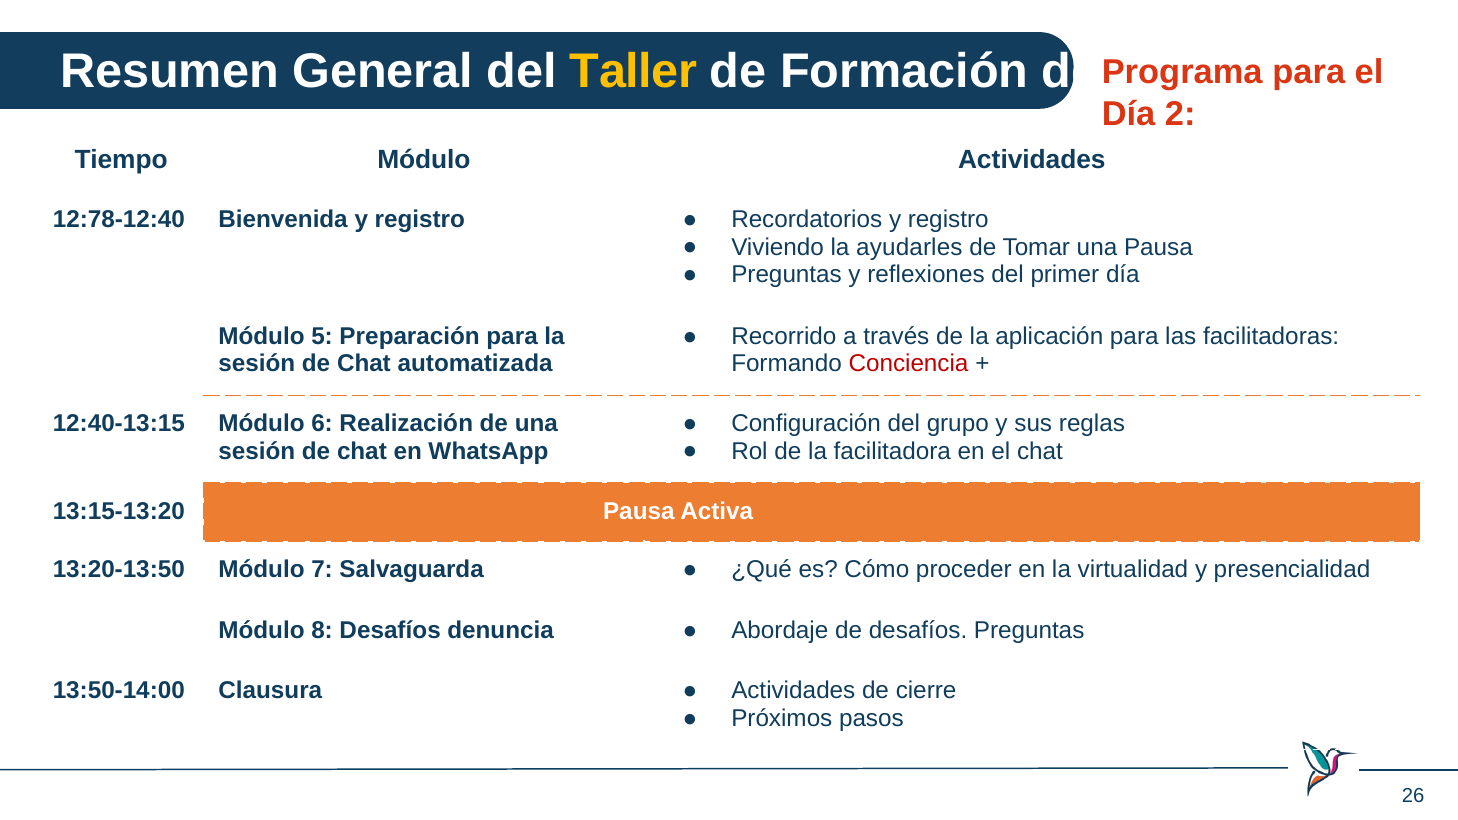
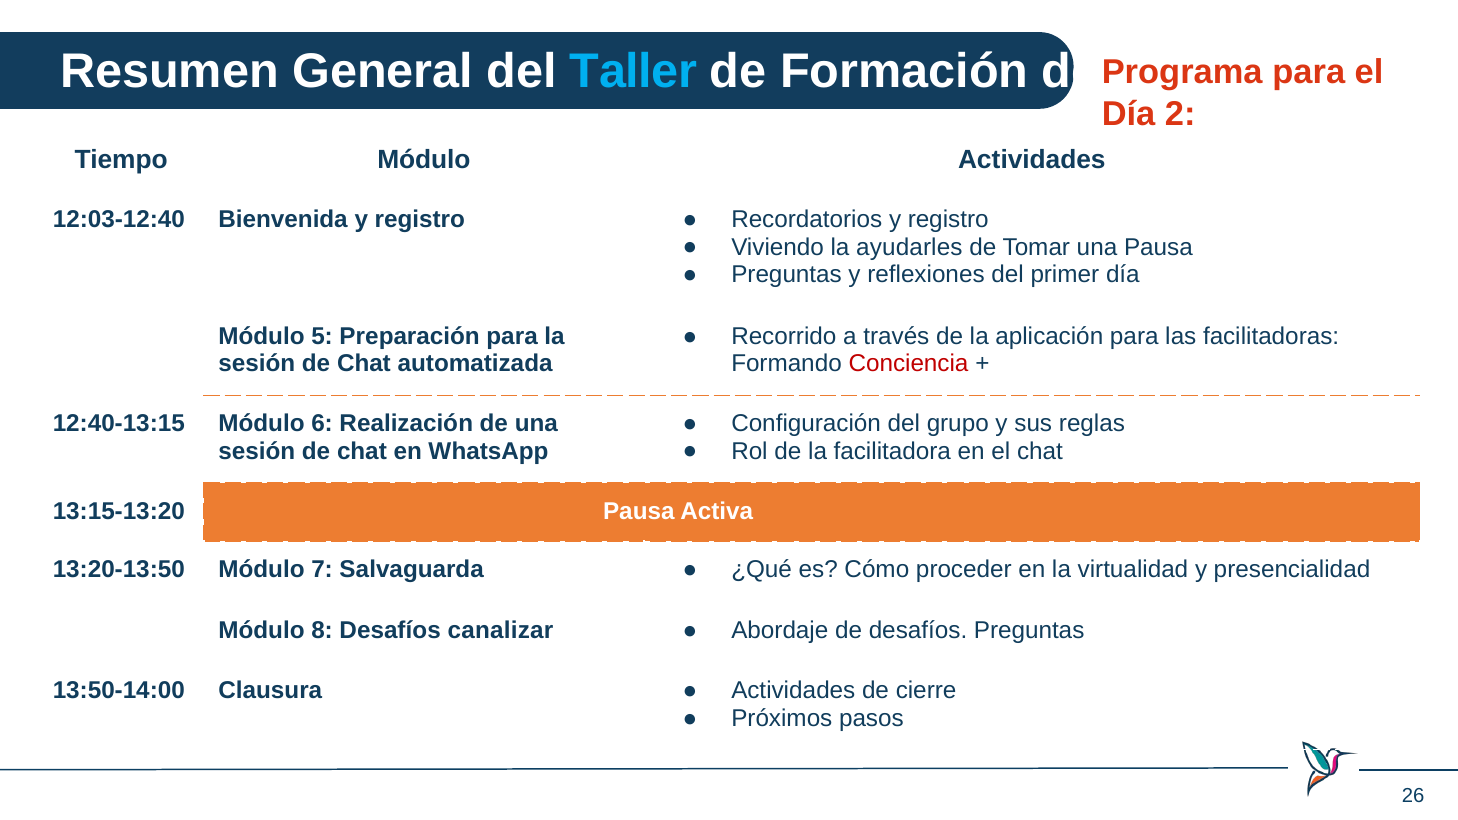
Taller colour: yellow -> light blue
12:78-12:40: 12:78-12:40 -> 12:03-12:40
denuncia: denuncia -> canalizar
